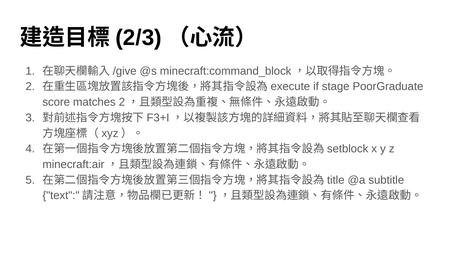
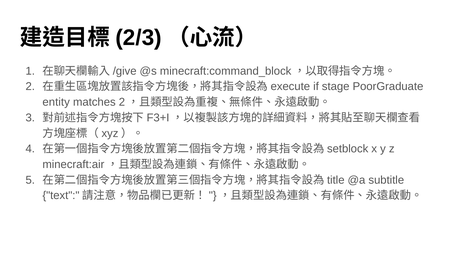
score: score -> entity
